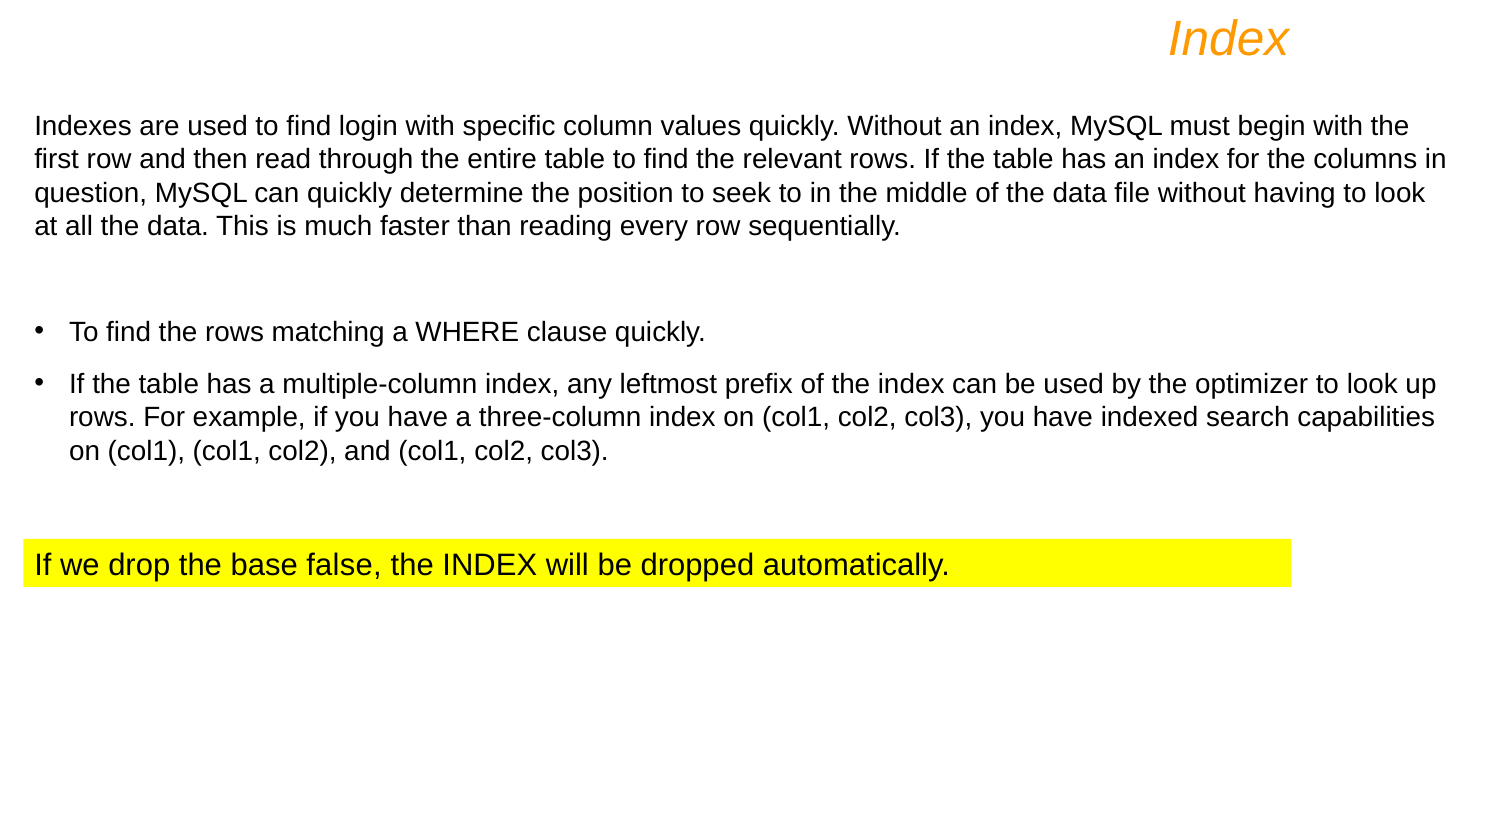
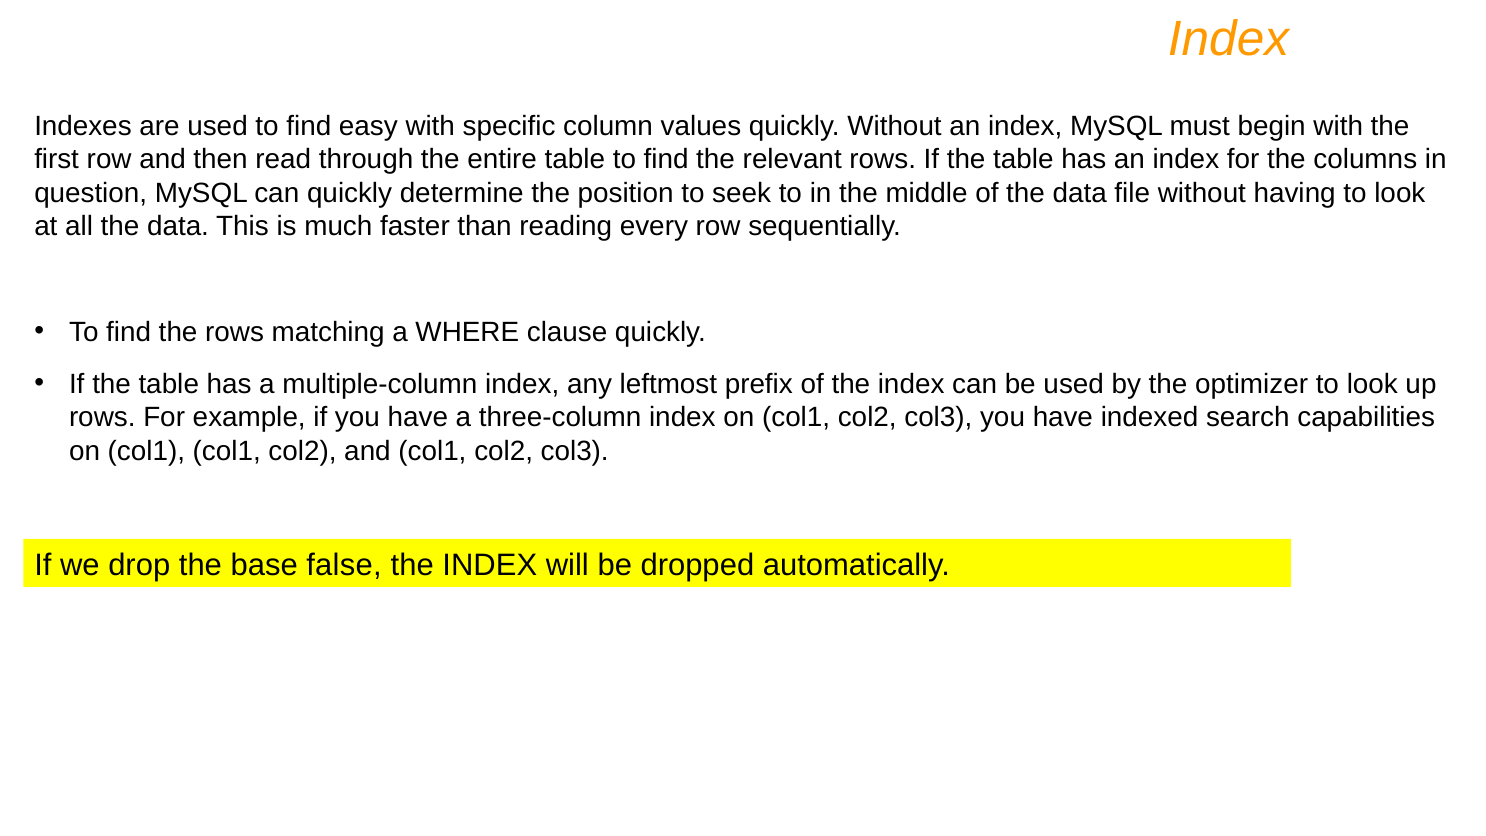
login: login -> easy
